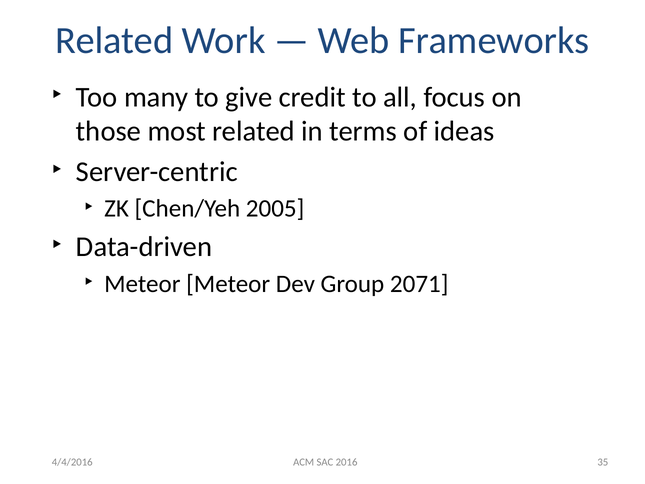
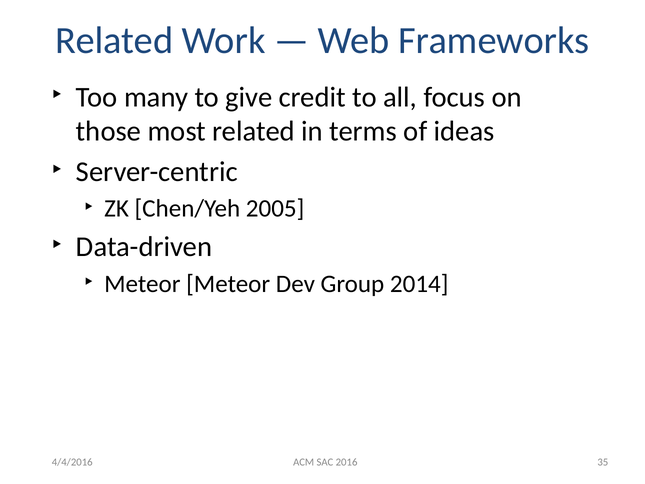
2071: 2071 -> 2014
